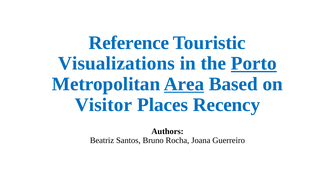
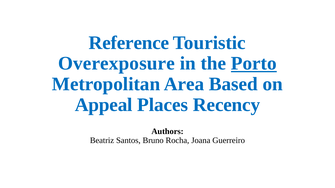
Visualizations: Visualizations -> Overexposure
Area underline: present -> none
Visitor: Visitor -> Appeal
